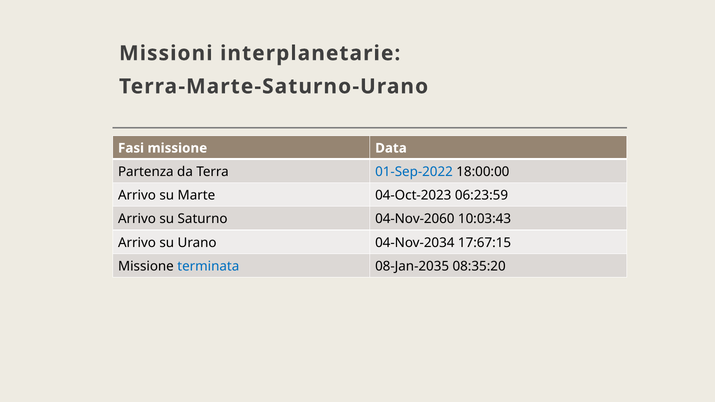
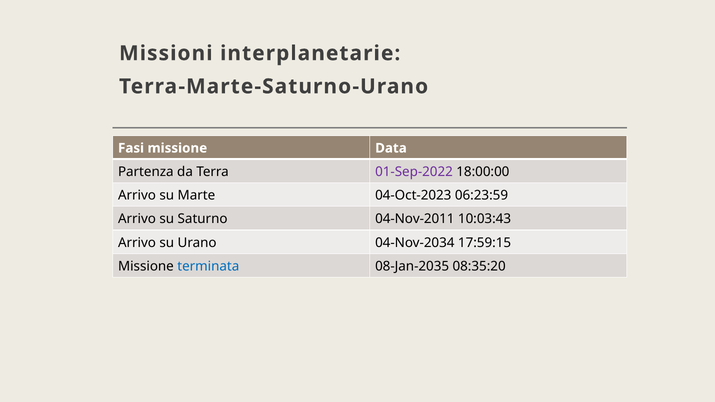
01-Sep-2022 colour: blue -> purple
04-Nov-2060: 04-Nov-2060 -> 04-Nov-2011
17:67:15: 17:67:15 -> 17:59:15
